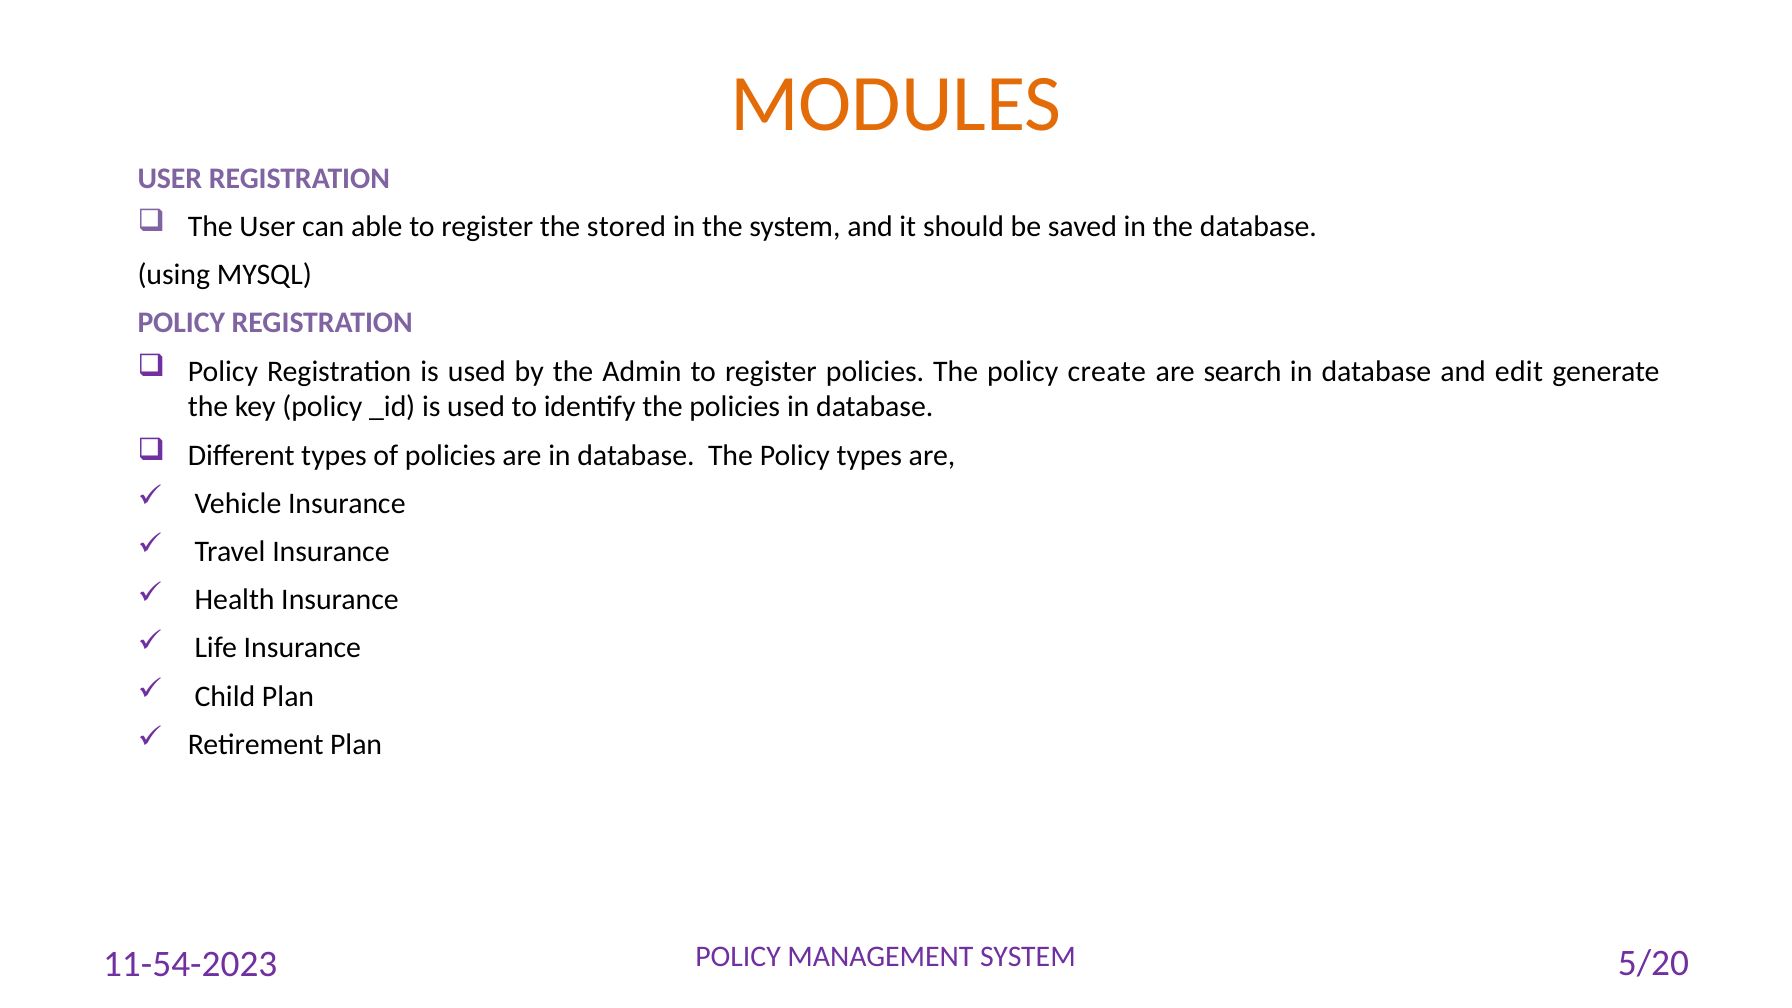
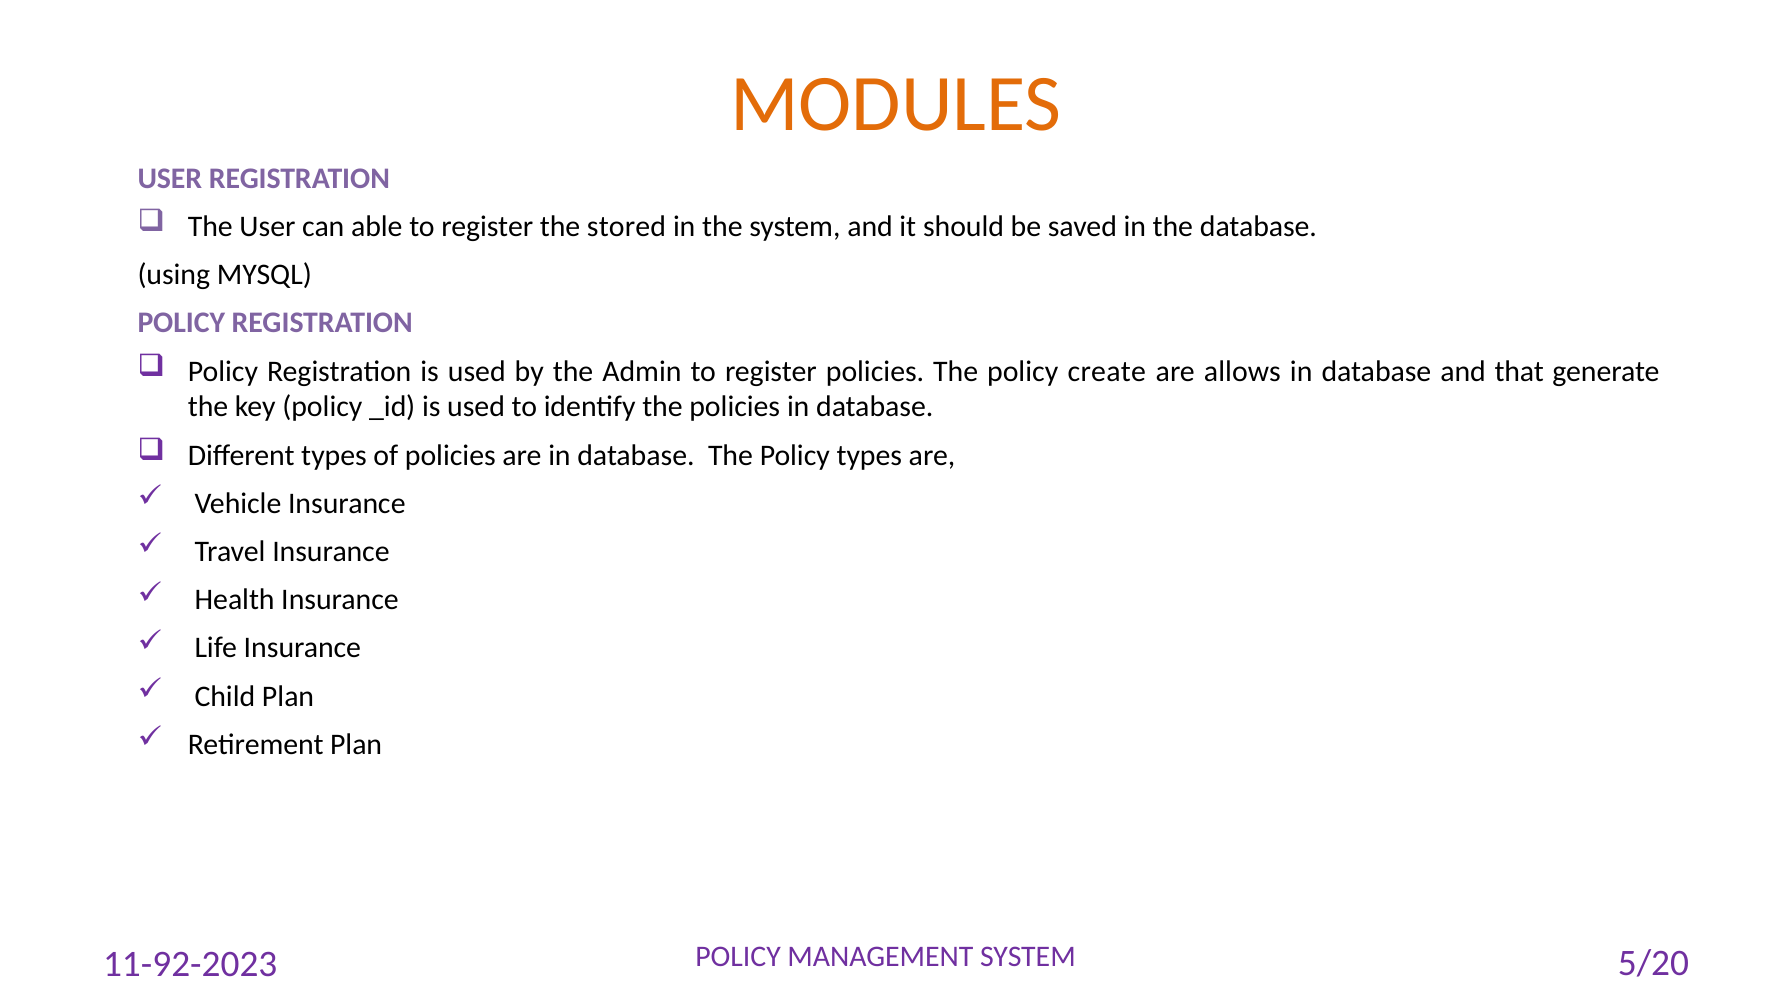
search: search -> allows
edit: edit -> that
11-54-2023: 11-54-2023 -> 11-92-2023
